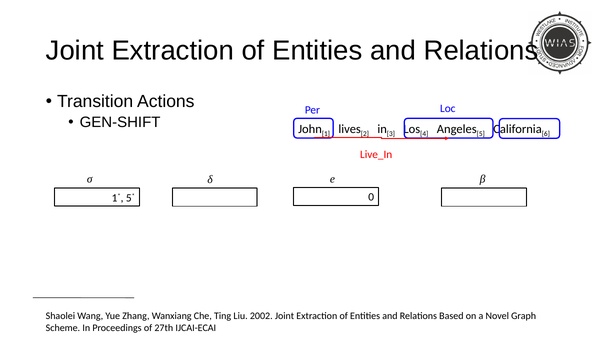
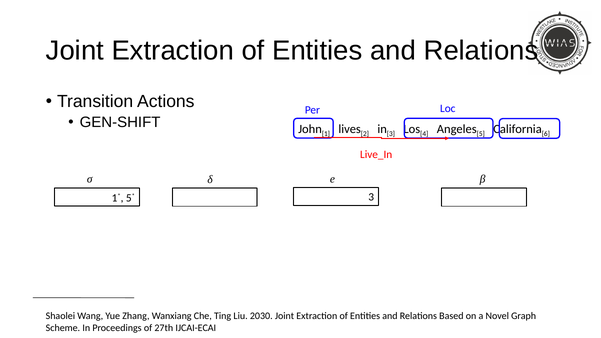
0 at (371, 197): 0 -> 3
2002: 2002 -> 2030
